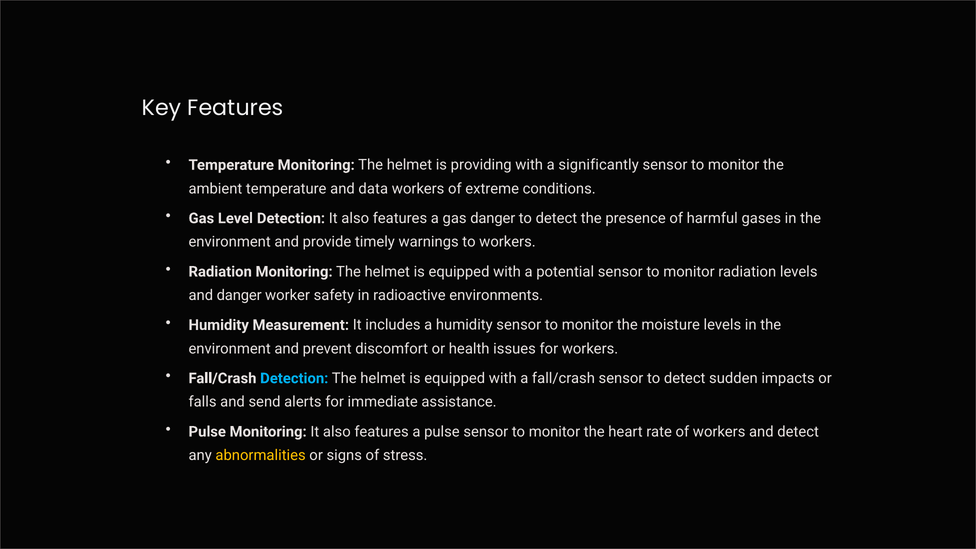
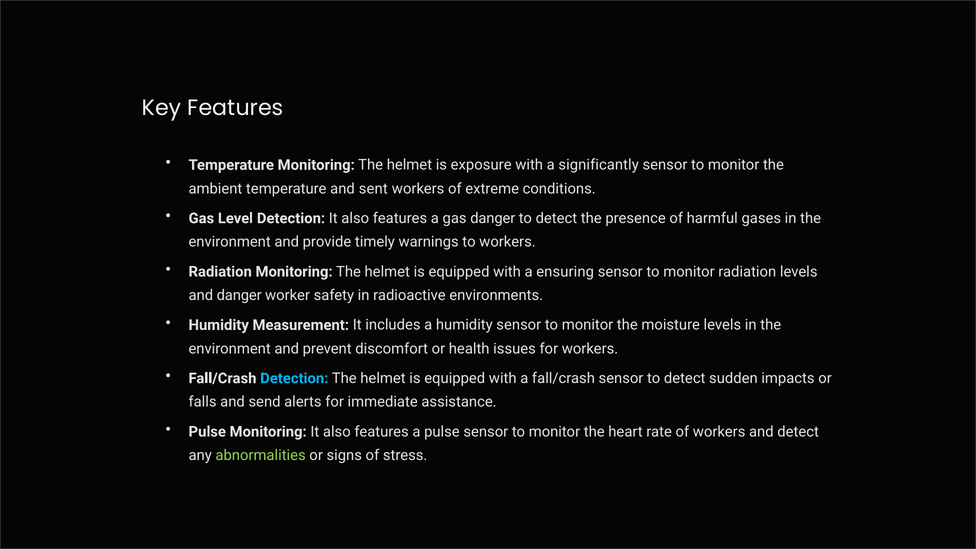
providing: providing -> exposure
data: data -> sent
potential: potential -> ensuring
abnormalities colour: yellow -> light green
